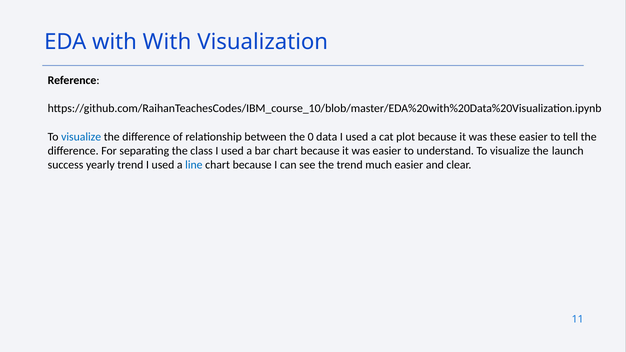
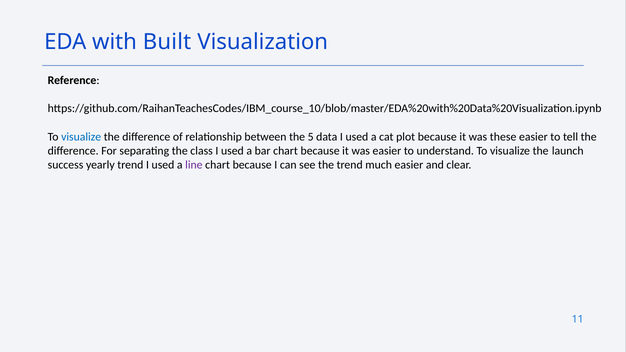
with With: With -> Built
0: 0 -> 5
line colour: blue -> purple
